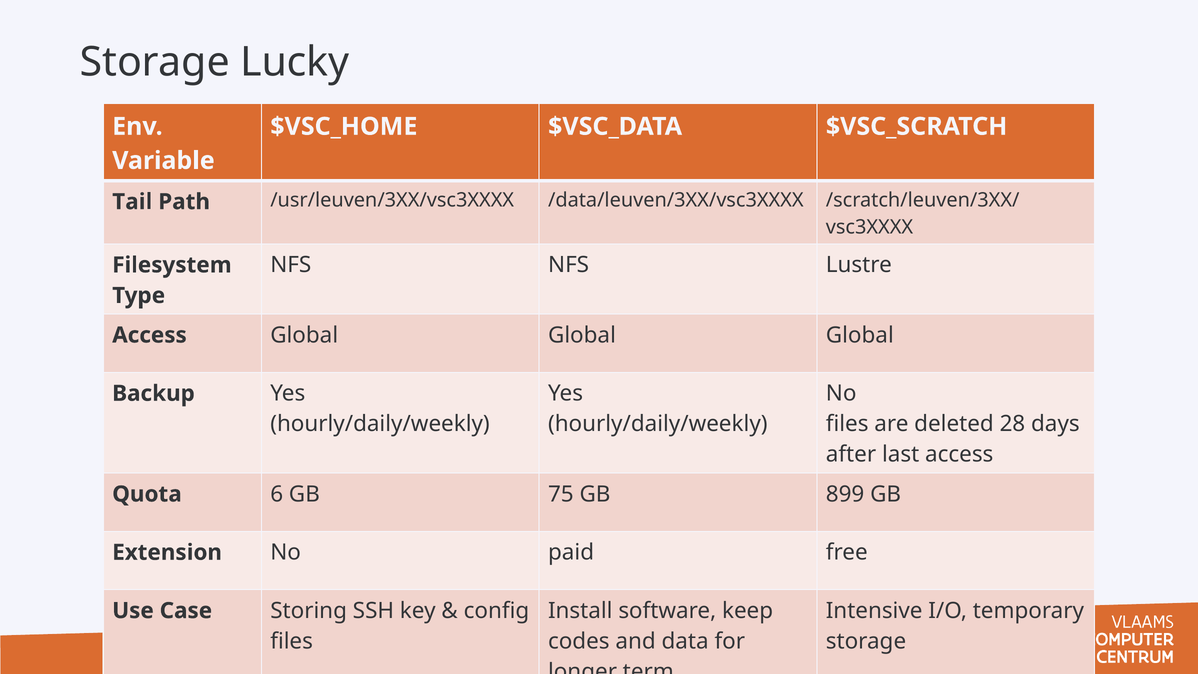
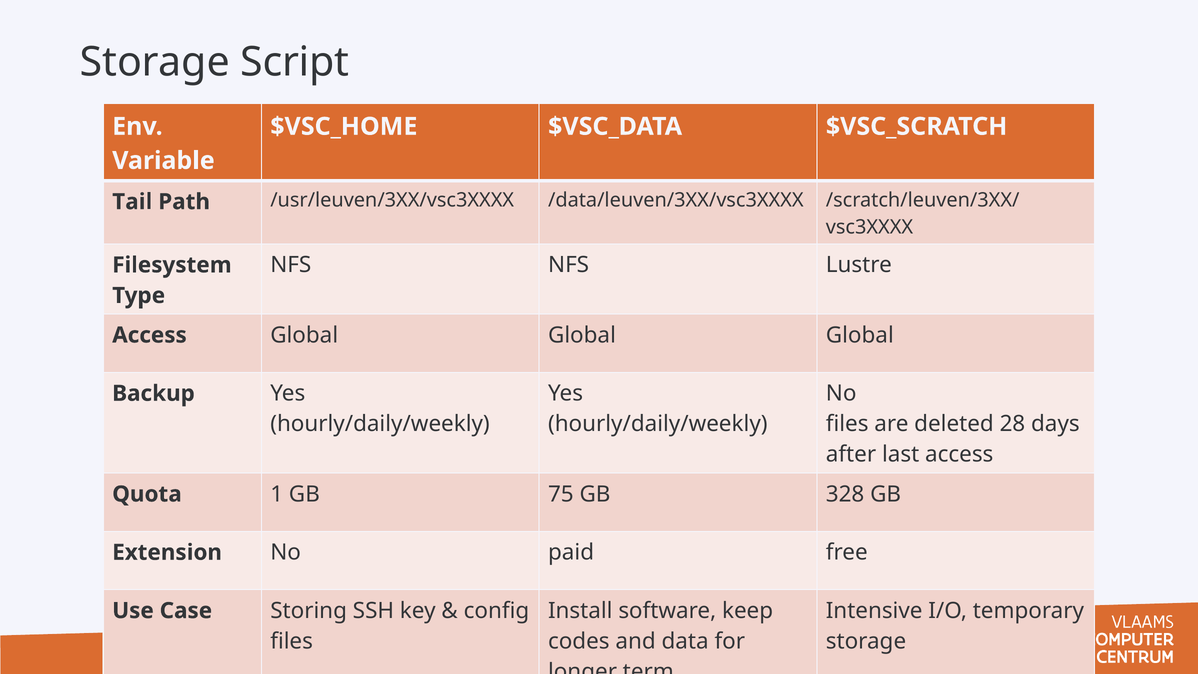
Lucky: Lucky -> Script
6: 6 -> 1
899: 899 -> 328
